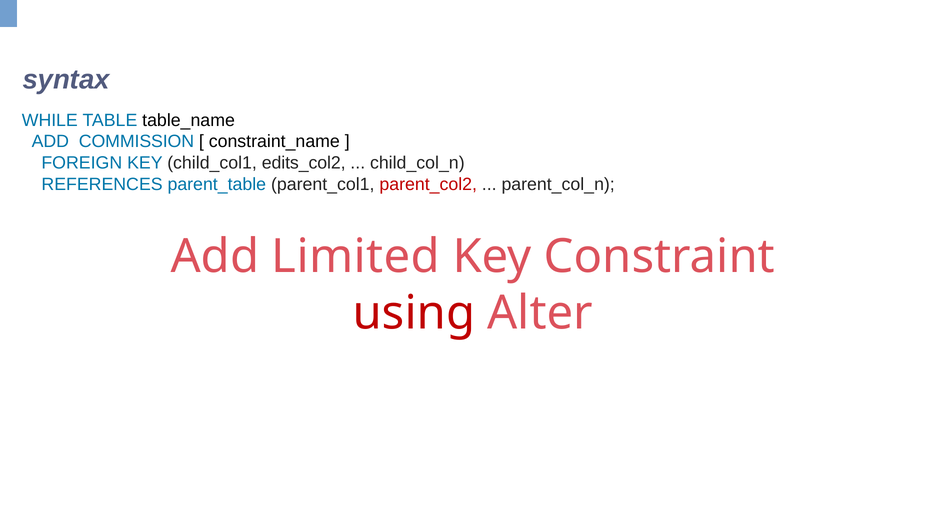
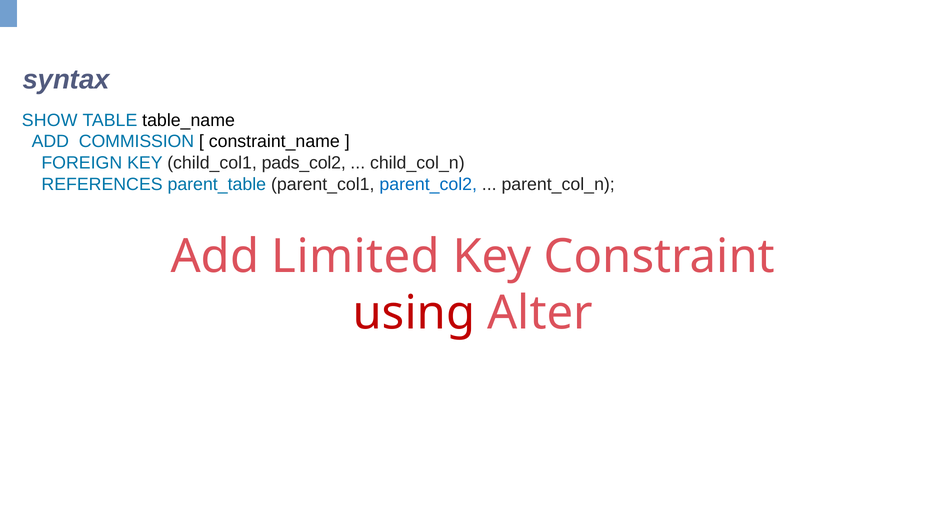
WHILE: WHILE -> SHOW
edits_col2: edits_col2 -> pads_col2
parent_col2 colour: red -> blue
